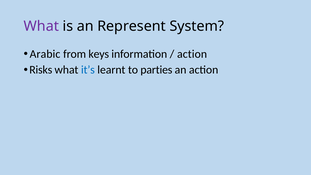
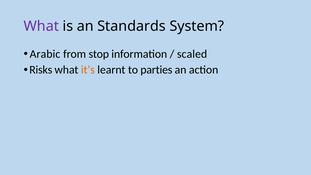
Represent: Represent -> Standards
keys: keys -> stop
action at (192, 54): action -> scaled
it’s colour: blue -> orange
